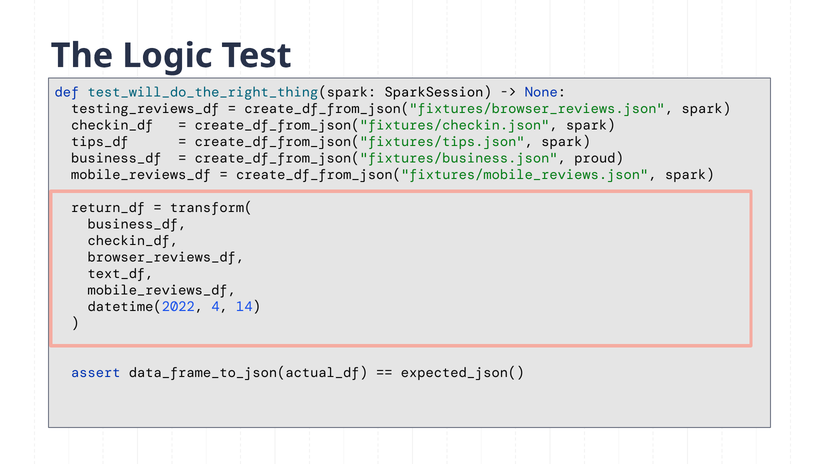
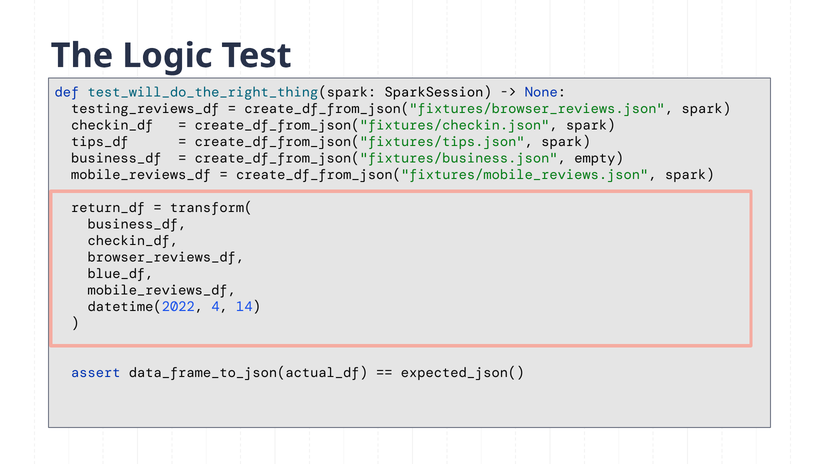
proud: proud -> empty
text_df: text_df -> blue_df
